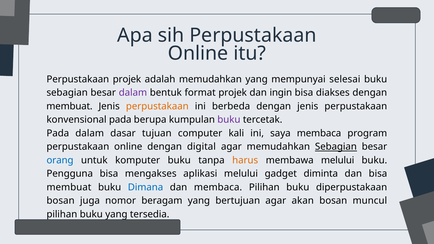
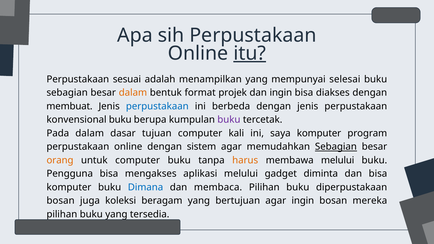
itu underline: none -> present
Perpustakaan projek: projek -> sesuai
adalah memudahkan: memudahkan -> menampilkan
dalam at (133, 93) colour: purple -> orange
perpustakaan at (157, 106) colour: orange -> blue
konvensional pada: pada -> buku
saya membaca: membaca -> komputer
digital: digital -> sistem
orang colour: blue -> orange
untuk komputer: komputer -> computer
membuat at (69, 187): membuat -> komputer
nomor: nomor -> koleksi
agar akan: akan -> ingin
muncul: muncul -> mereka
